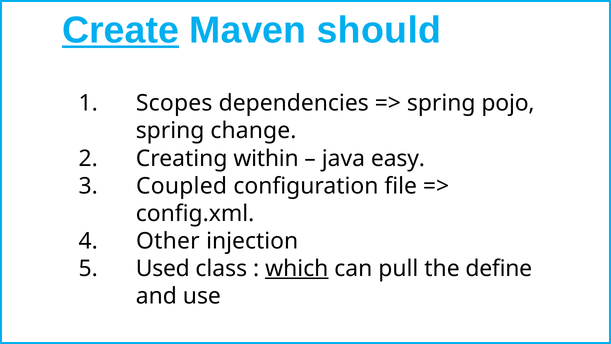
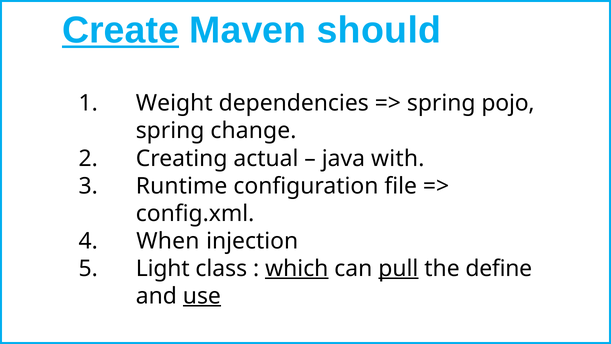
Scopes: Scopes -> Weight
within: within -> actual
easy: easy -> with
Coupled: Coupled -> Runtime
Other: Other -> When
Used: Used -> Light
pull underline: none -> present
use underline: none -> present
